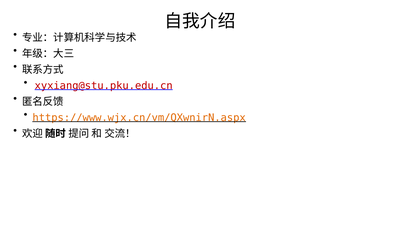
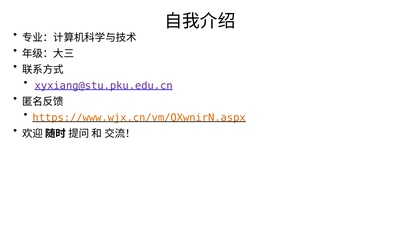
xyxiang@stu.pku.edu.cn colour: red -> purple
